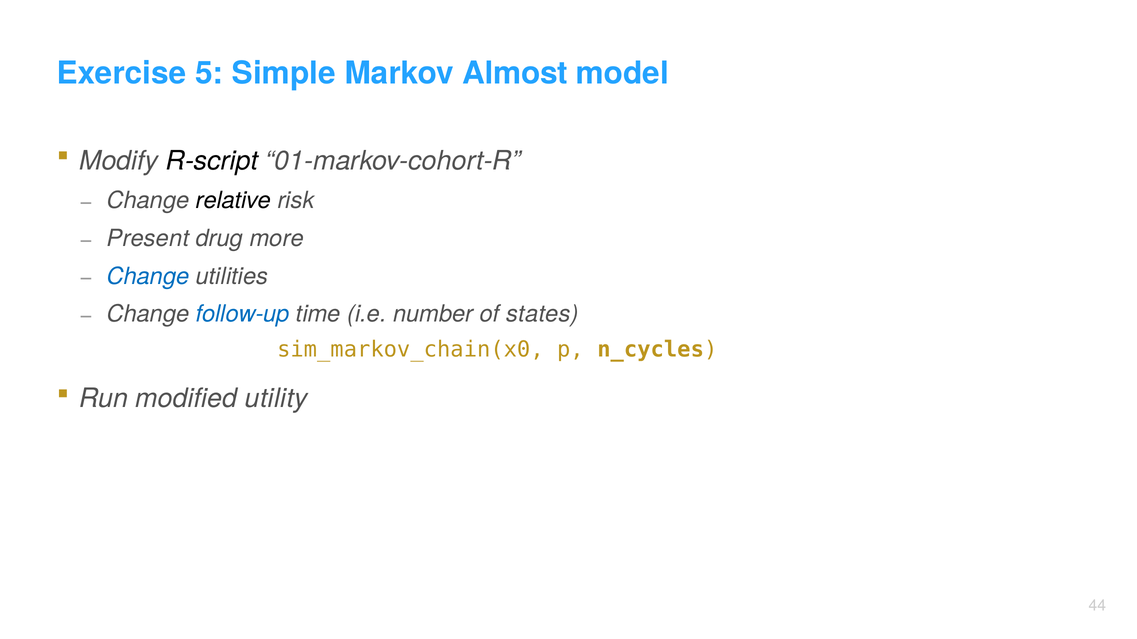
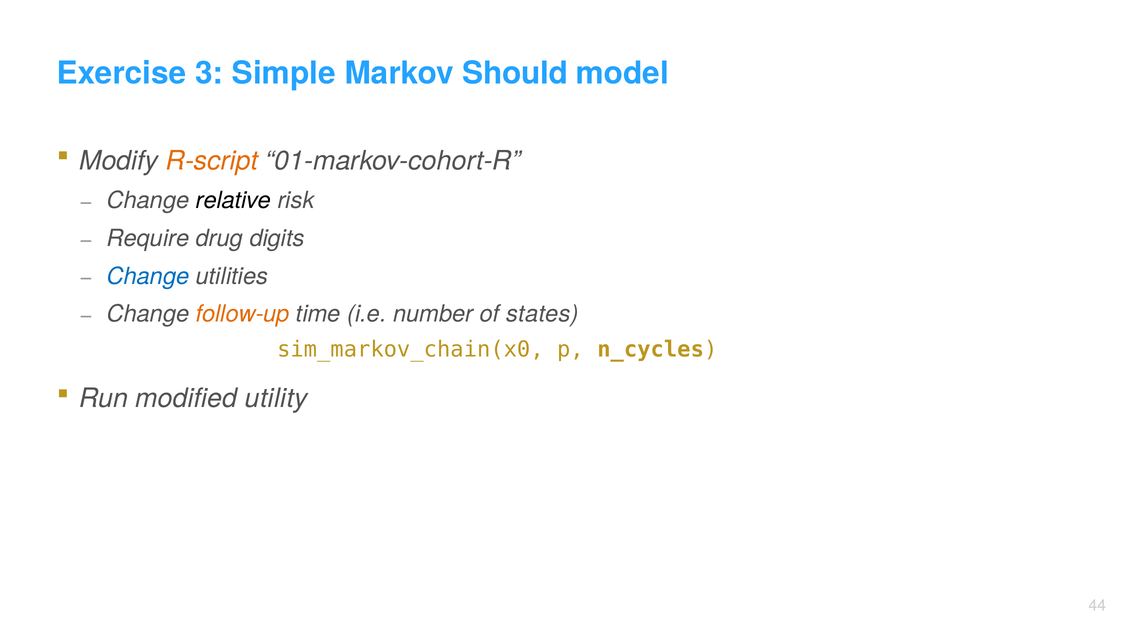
5: 5 -> 3
Almost: Almost -> Should
R-script colour: black -> orange
Present: Present -> Require
more: more -> digits
follow-up colour: blue -> orange
